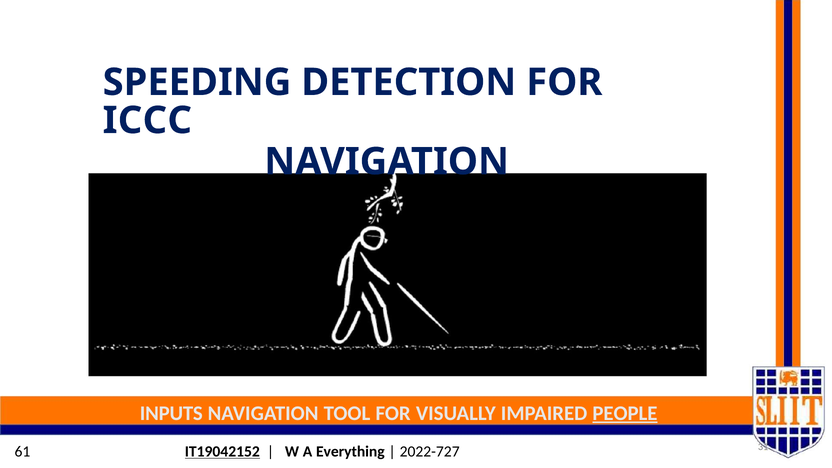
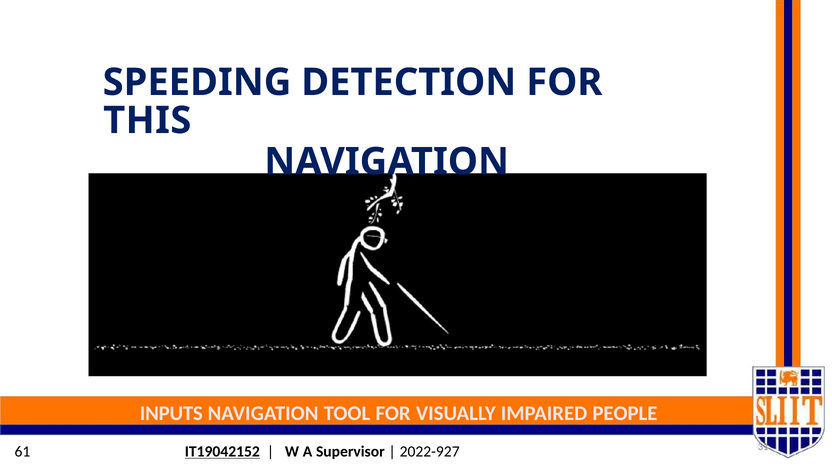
ICCC: ICCC -> THIS
PEOPLE underline: present -> none
Everything: Everything -> Supervisor
2022-727: 2022-727 -> 2022-927
